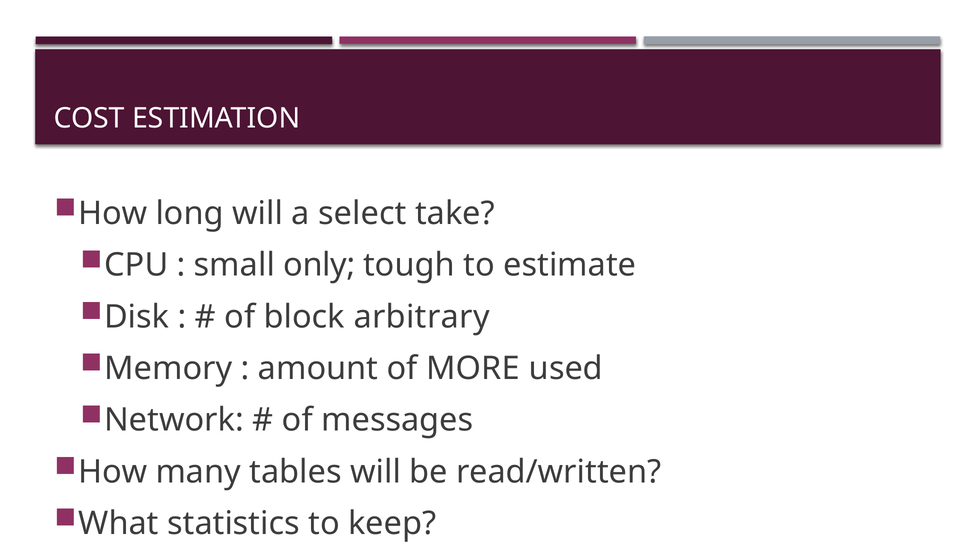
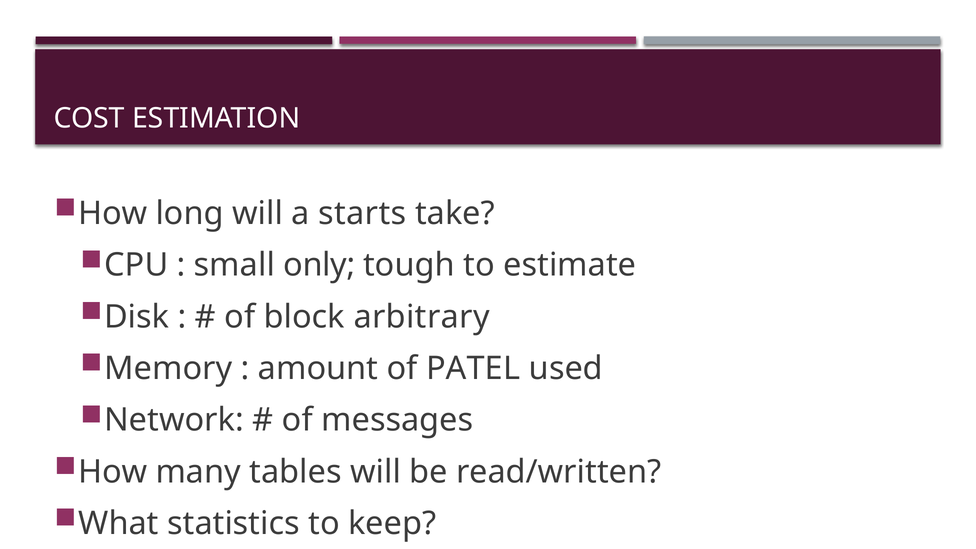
select: select -> starts
MORE: MORE -> PATEL
